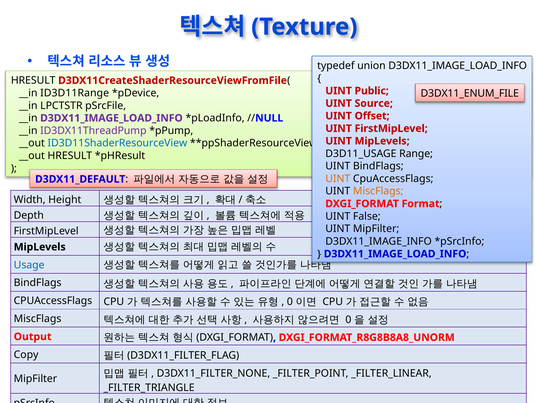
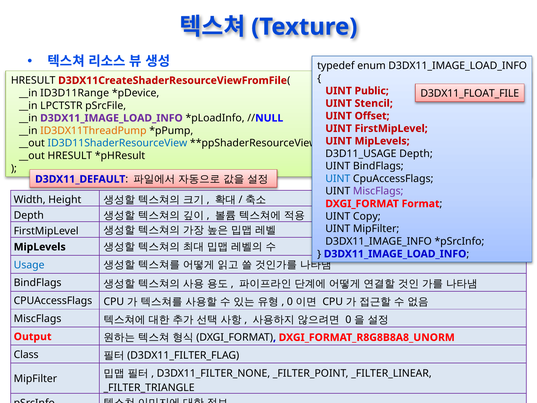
union: union -> enum
D3DX11_ENUM_FILE: D3DX11_ENUM_FILE -> D3DX11_FLOAT_FILE
Source: Source -> Stencil
ID3DX11ThreadPump colour: purple -> orange
D3D11_USAGE Range: Range -> Depth
UINT at (338, 179) colour: orange -> blue
MiscFlags at (378, 191) colour: orange -> purple
False: False -> Copy
Copy: Copy -> Class
